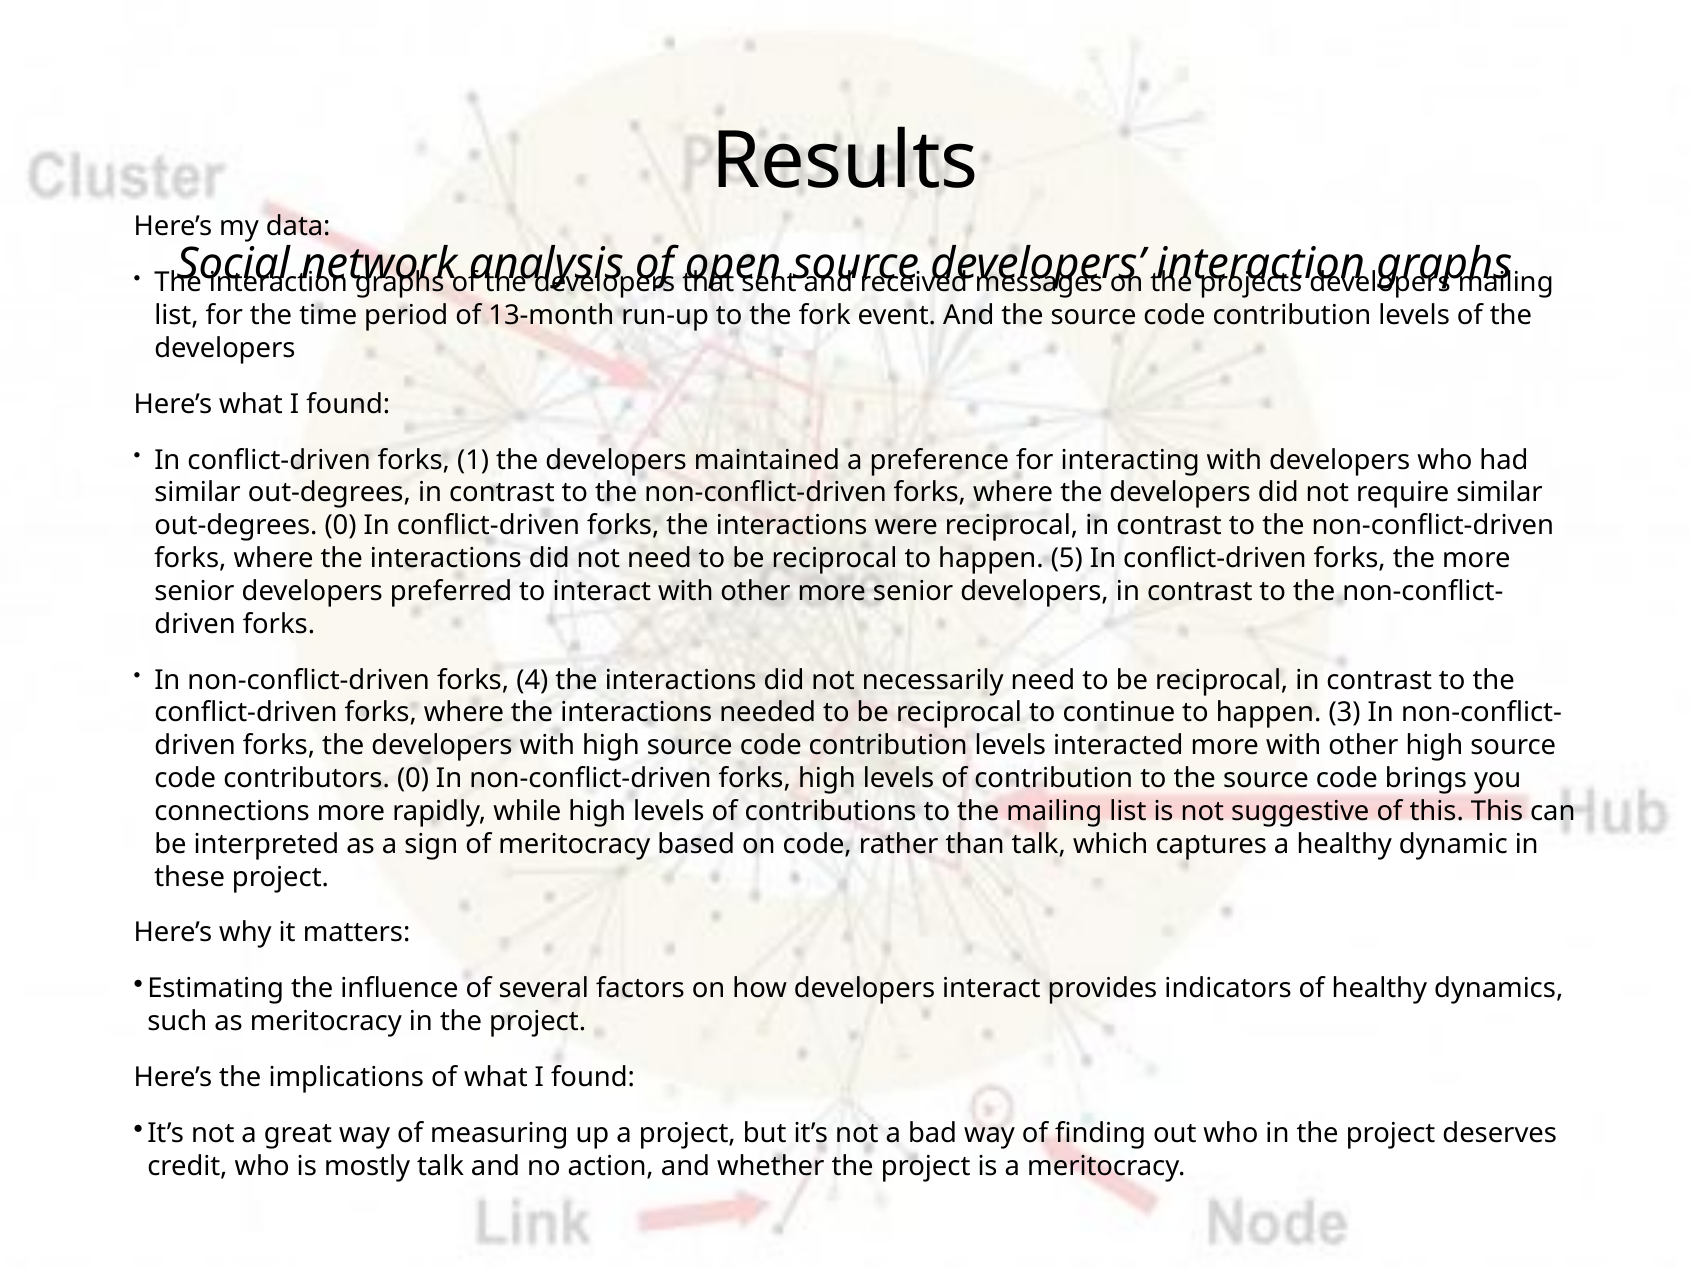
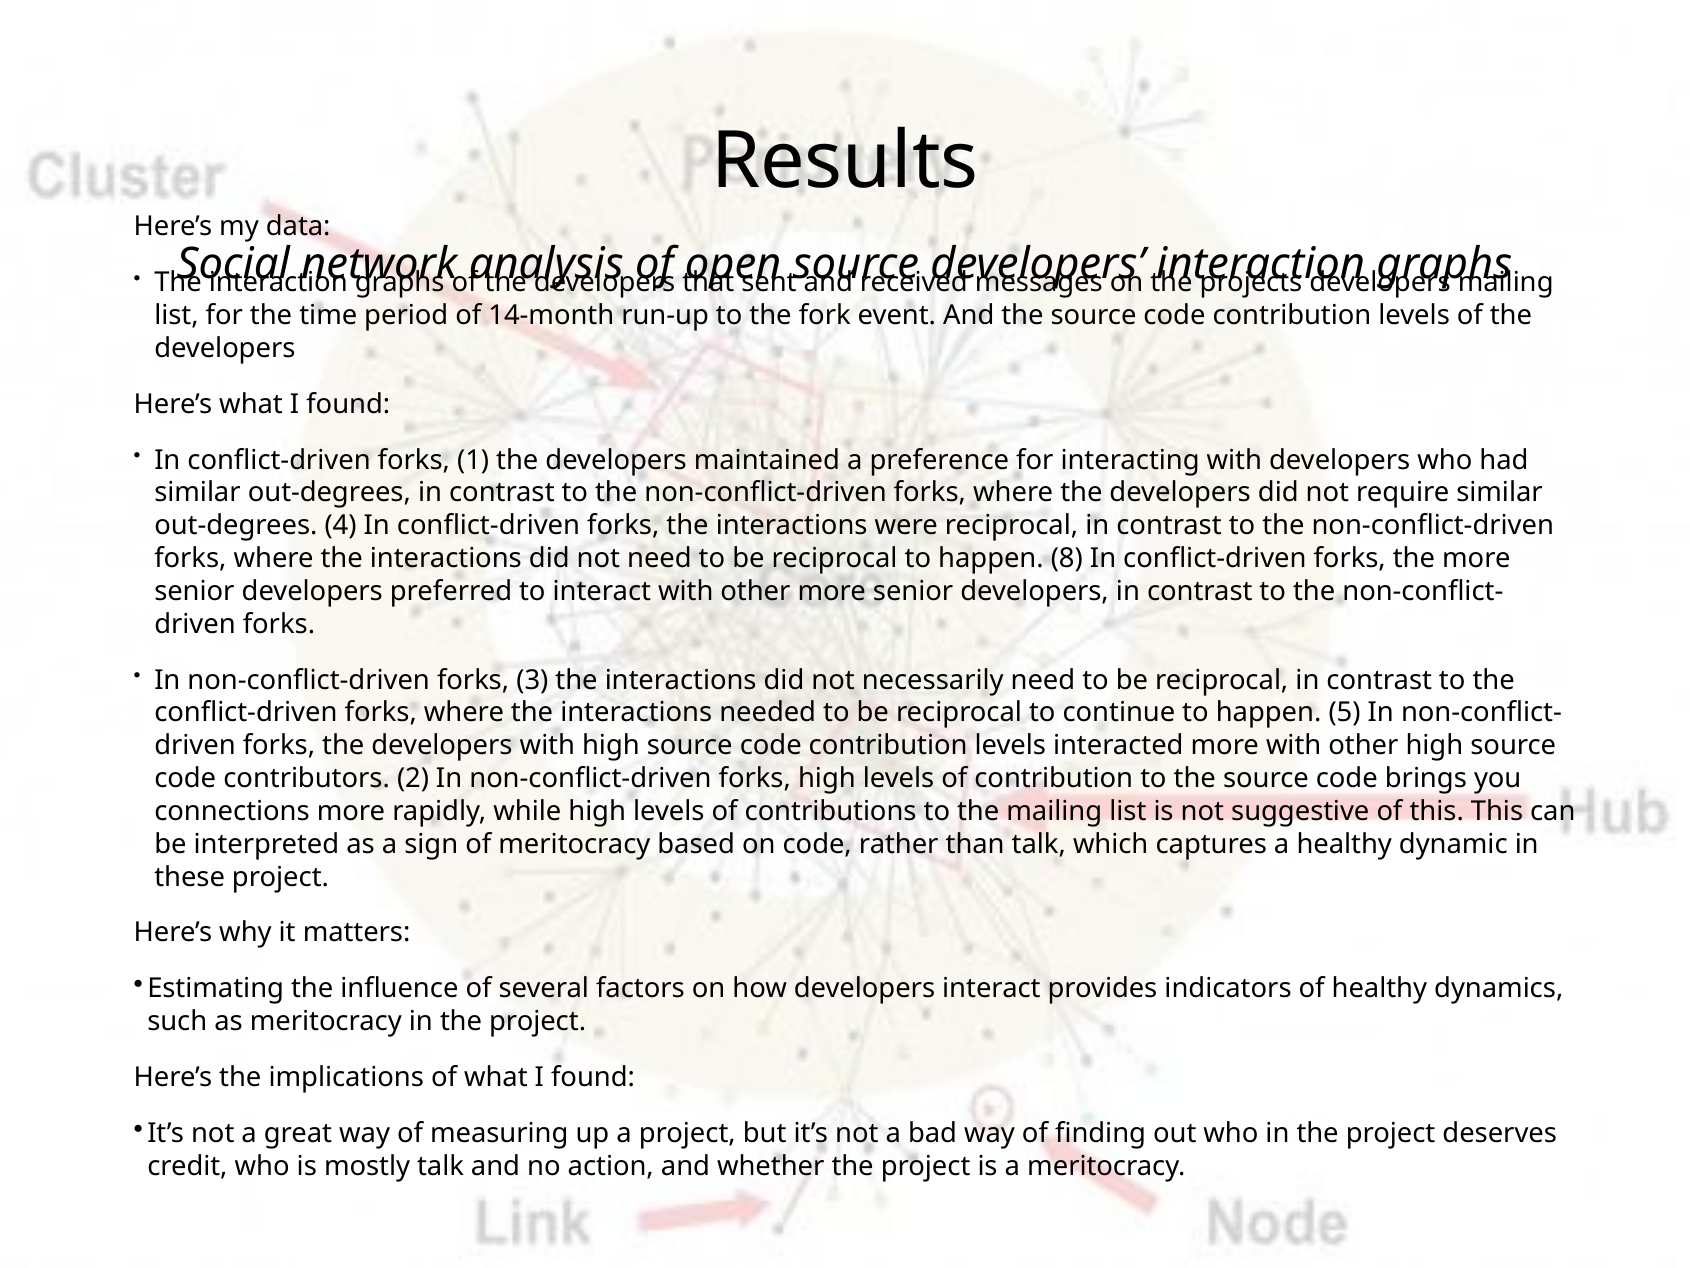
13-month: 13-month -> 14-month
out-degrees 0: 0 -> 4
5: 5 -> 8
4: 4 -> 3
3: 3 -> 5
contributors 0: 0 -> 2
